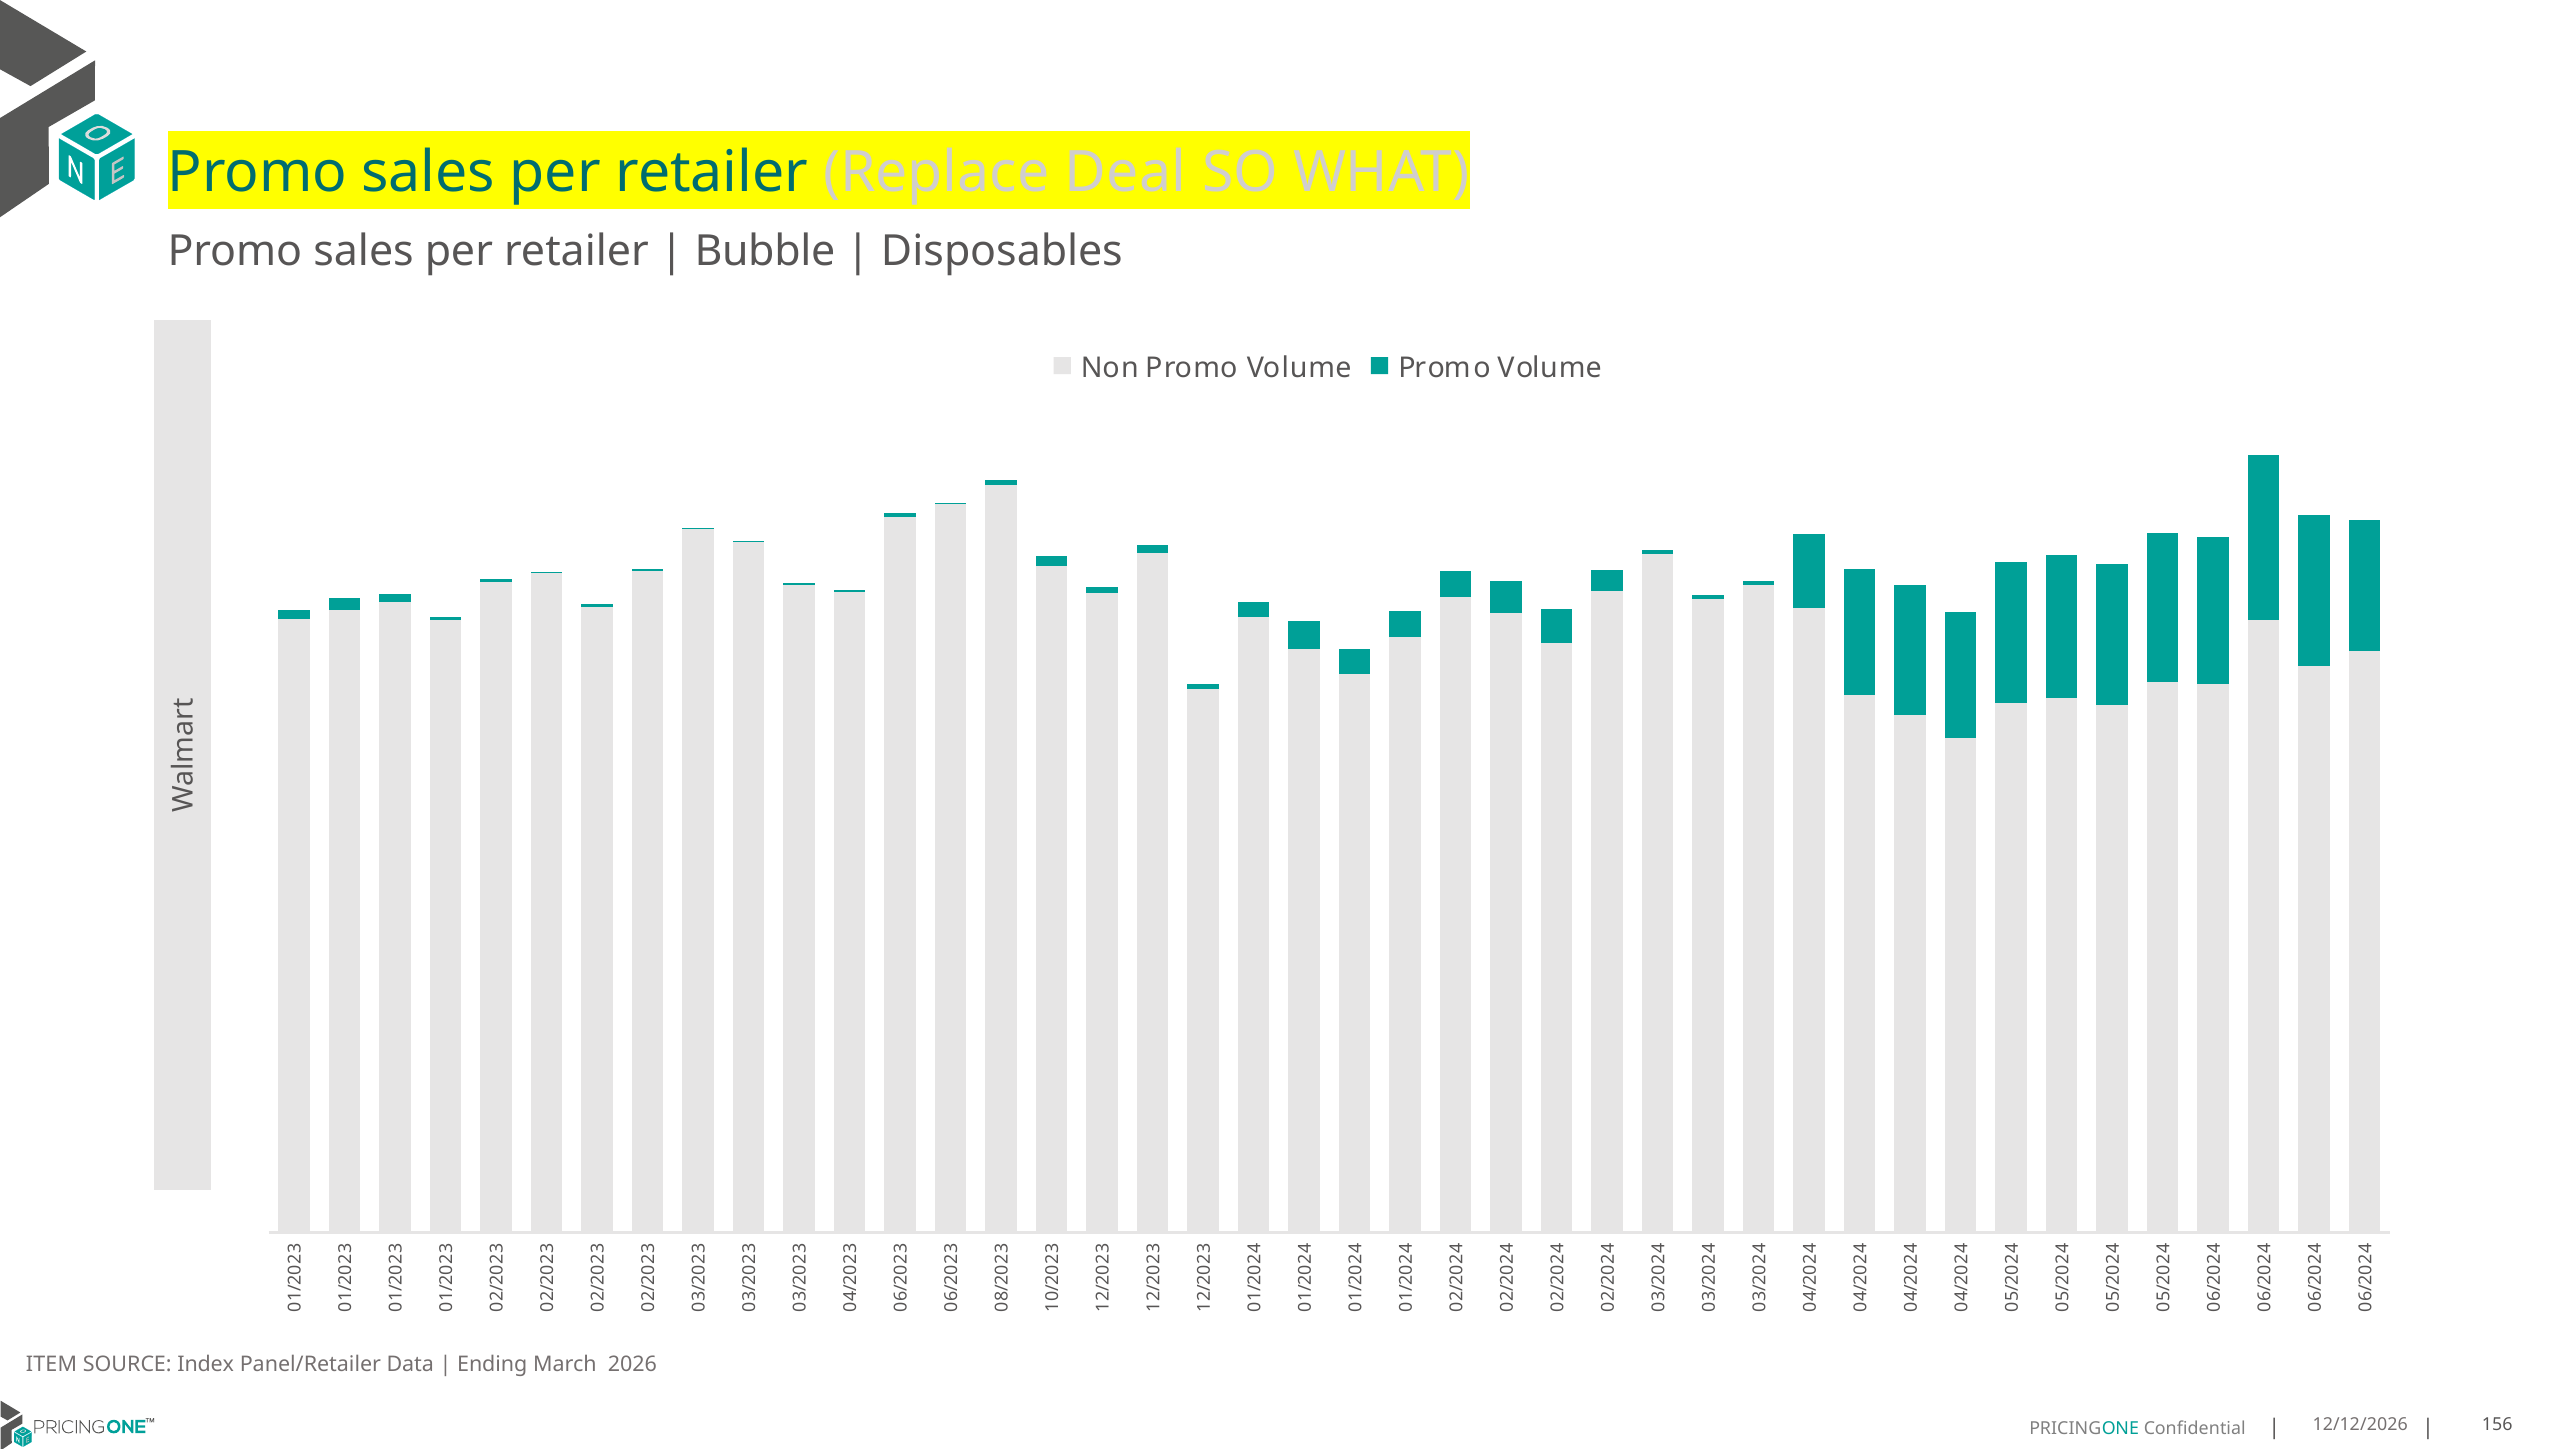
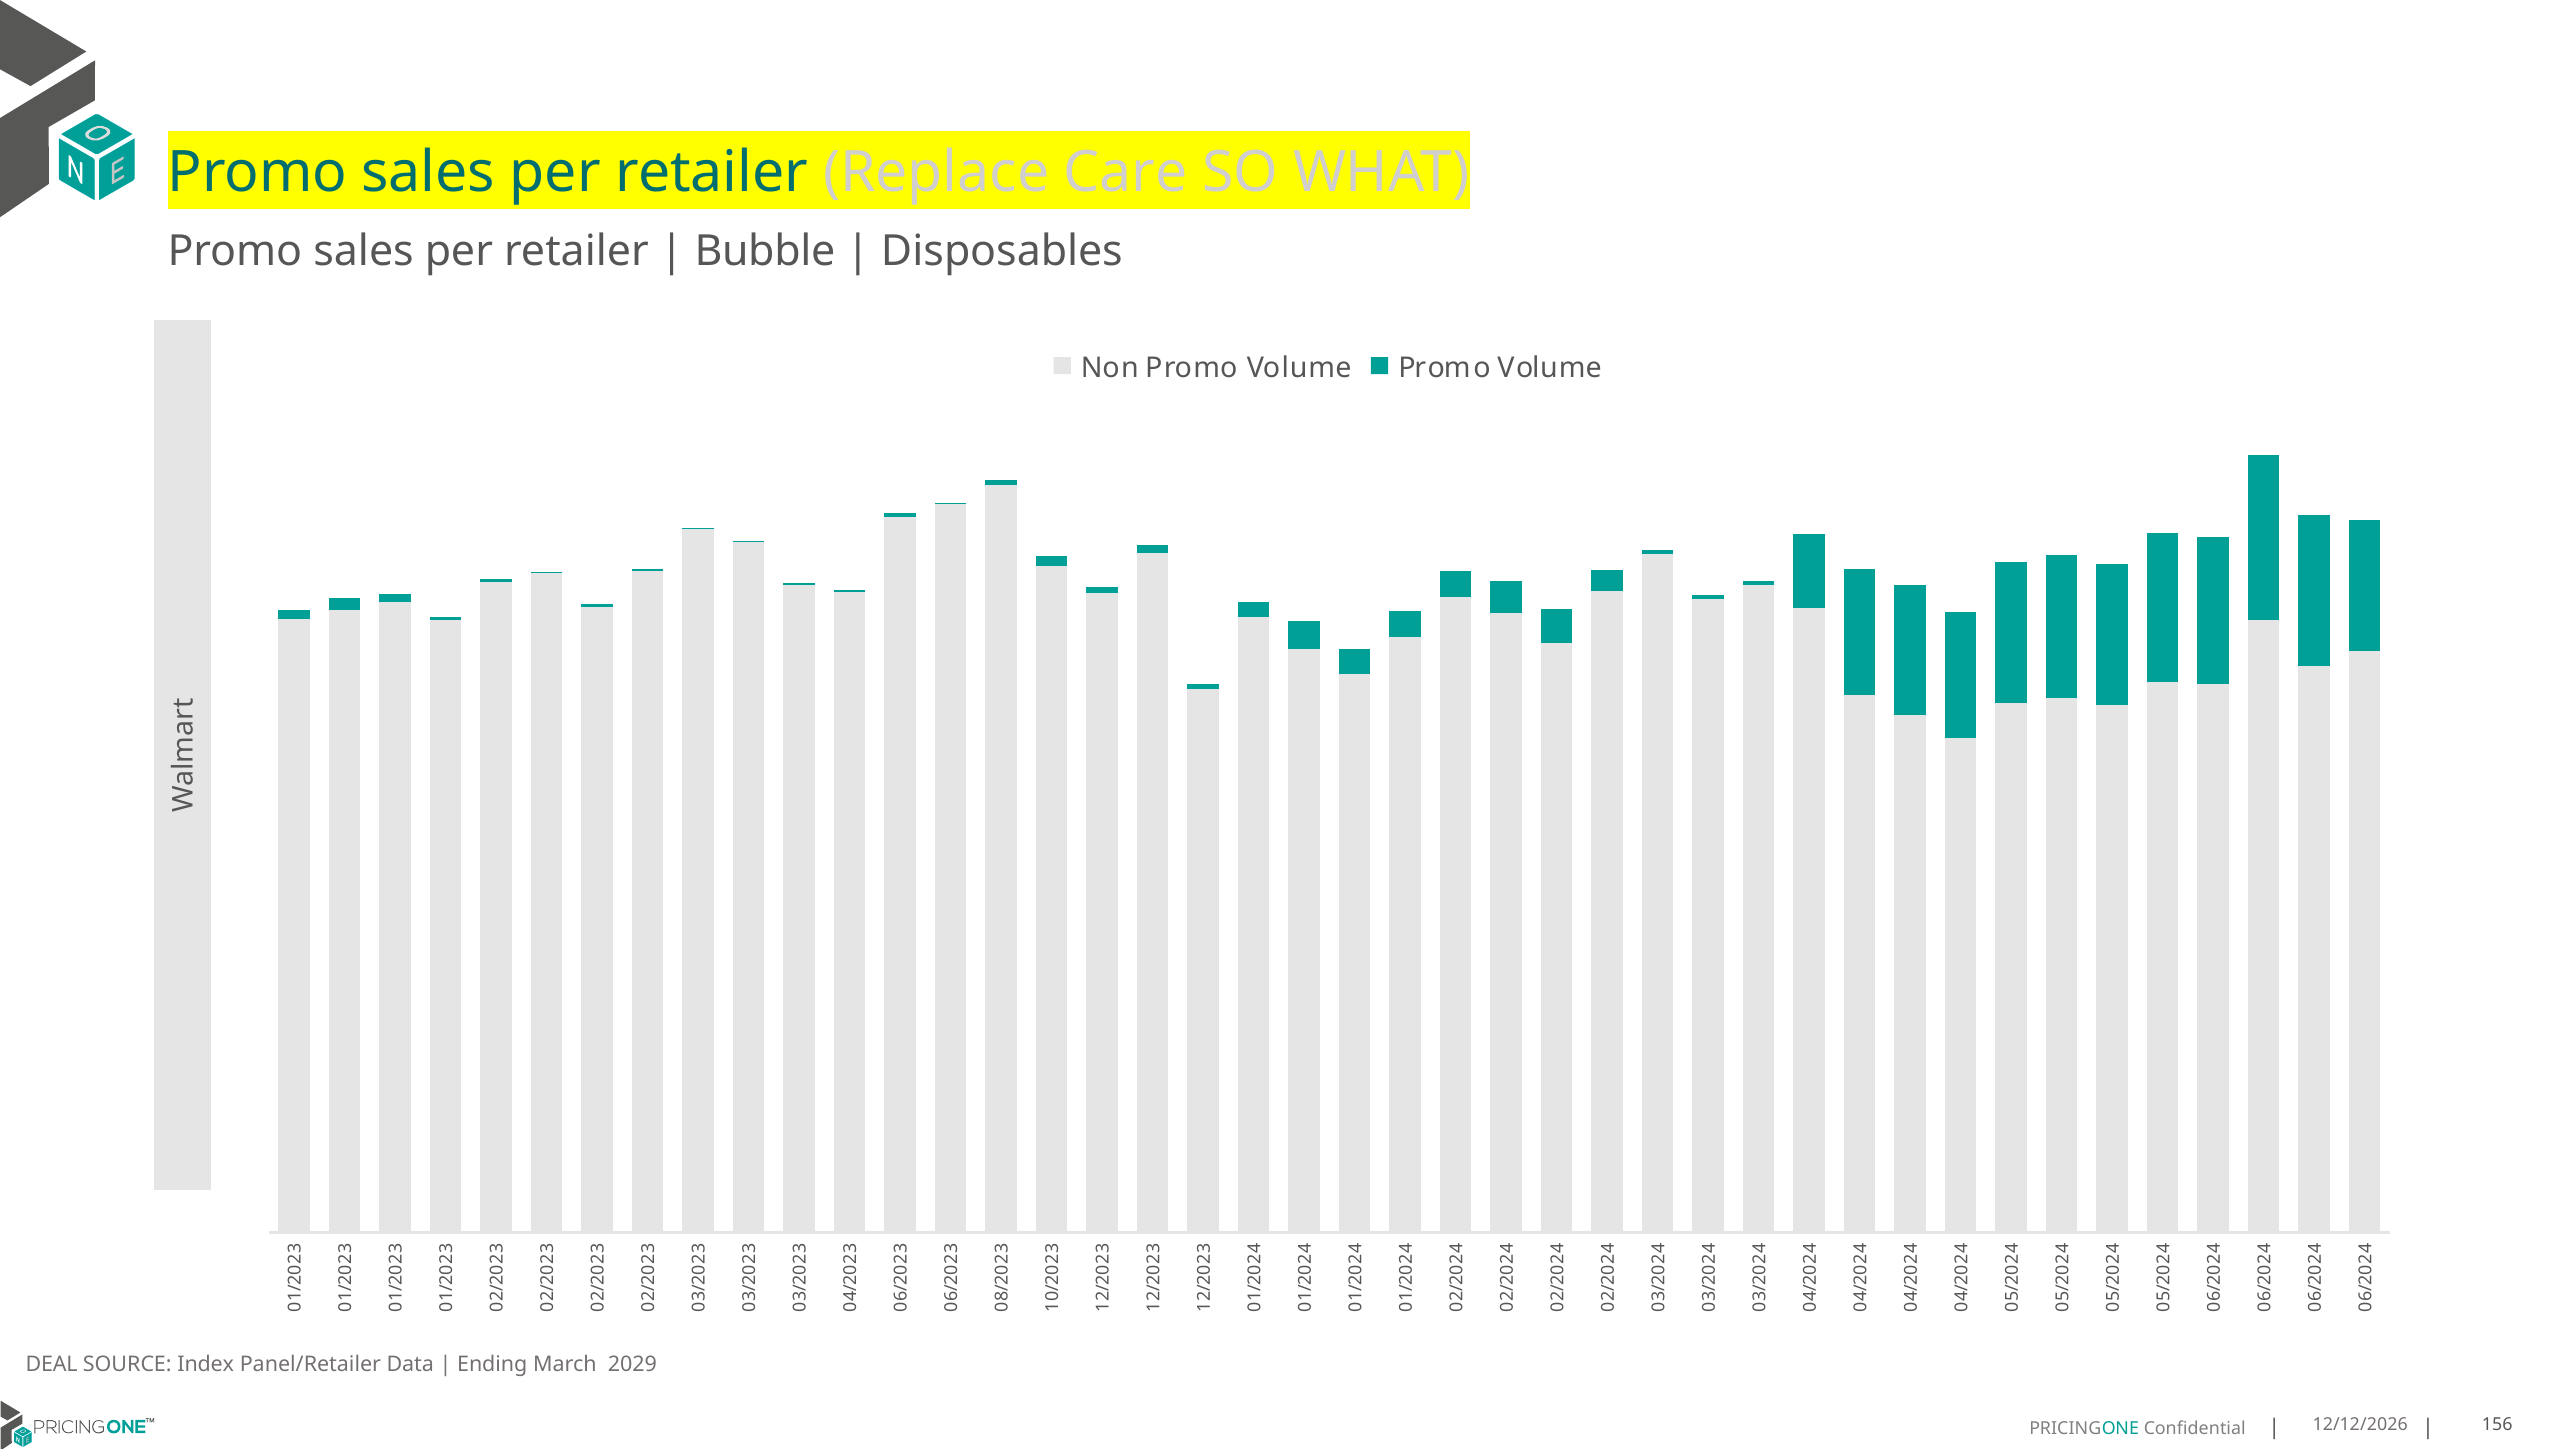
Deal: Deal -> Care
ITEM: ITEM -> DEAL
2026: 2026 -> 2029
